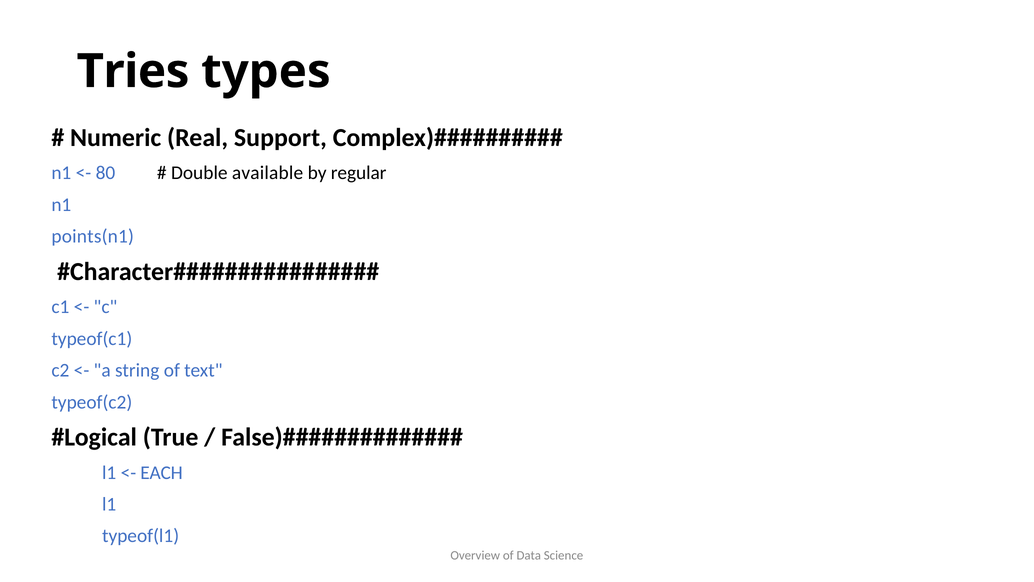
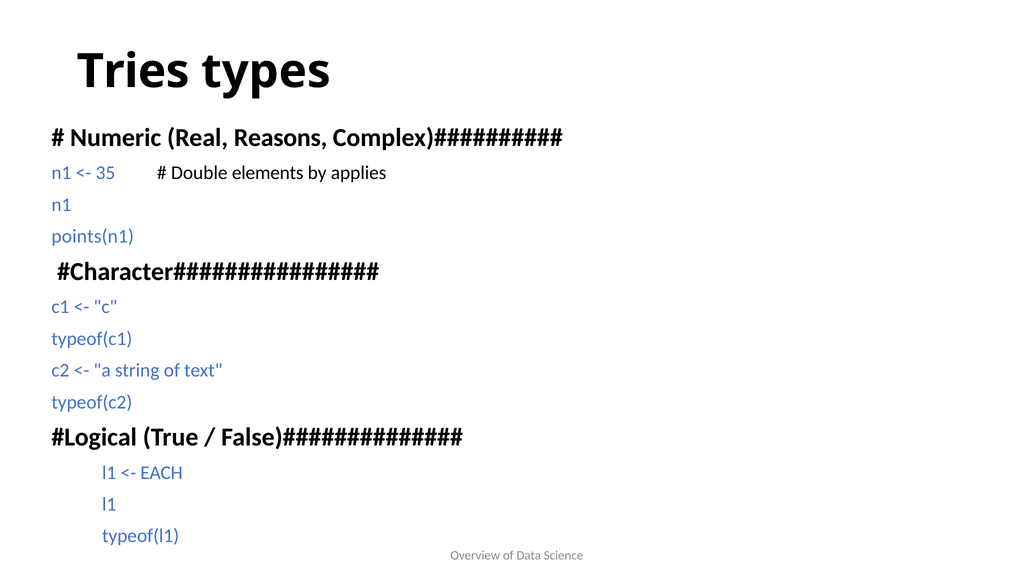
Support: Support -> Reasons
80: 80 -> 35
available: available -> elements
regular: regular -> applies
